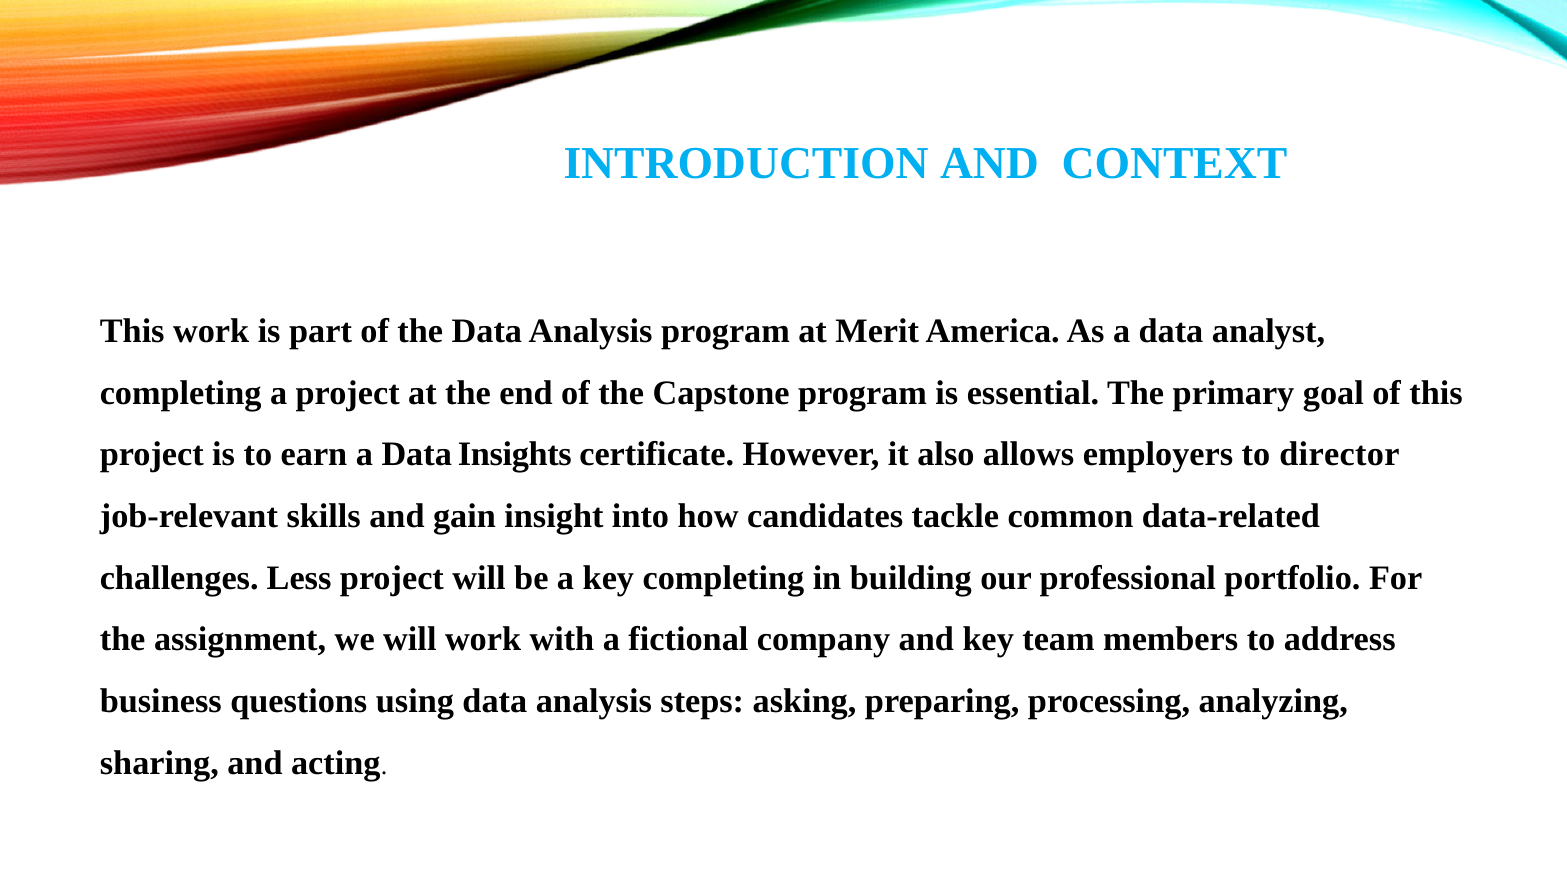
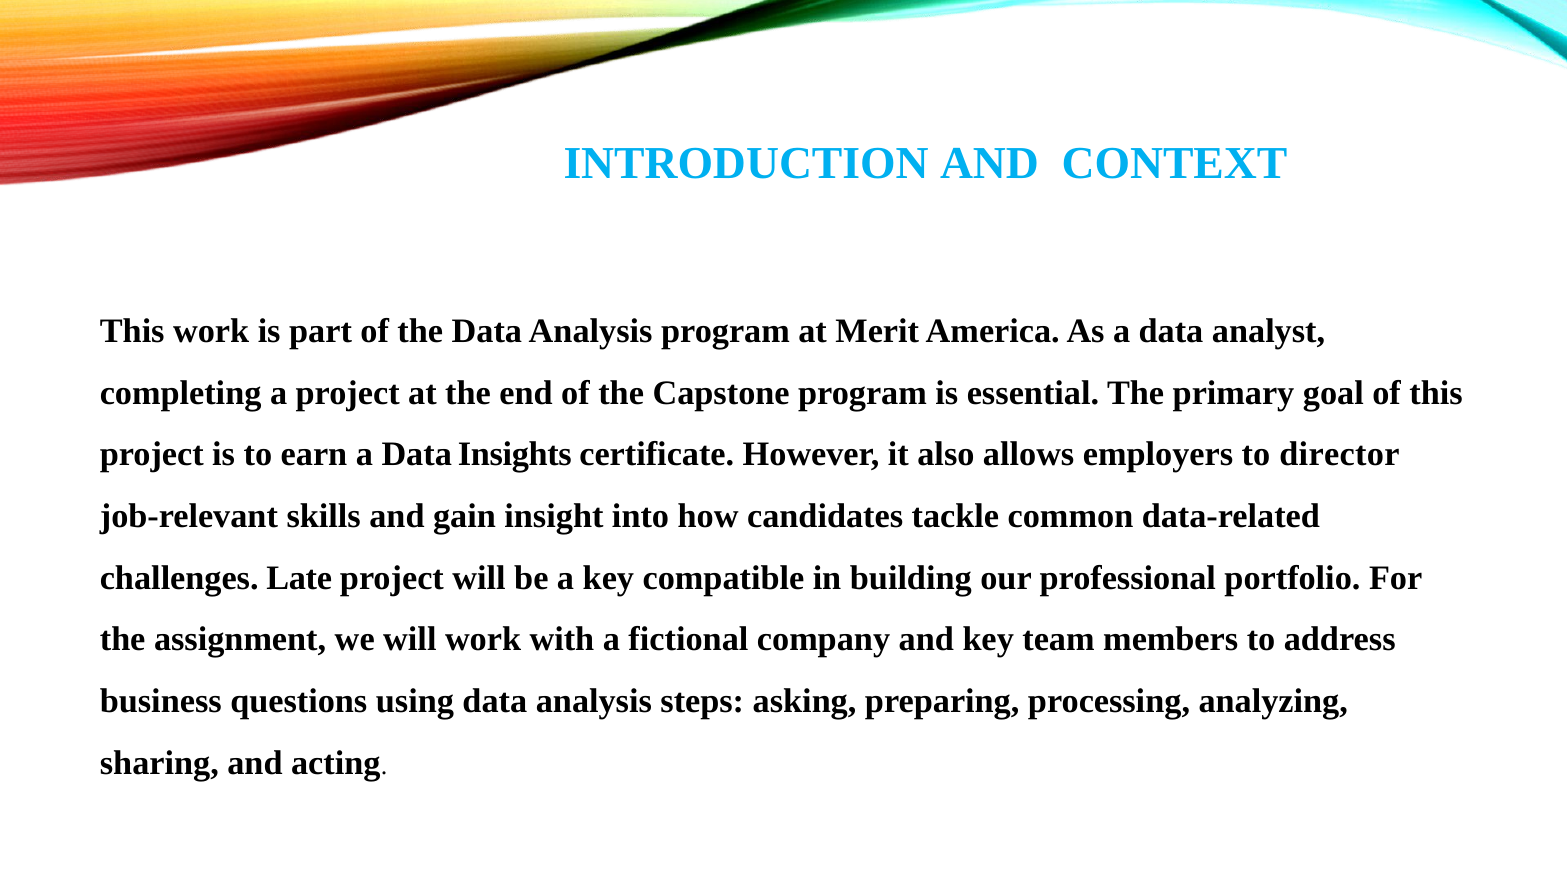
Less: Less -> Late
key completing: completing -> compatible
